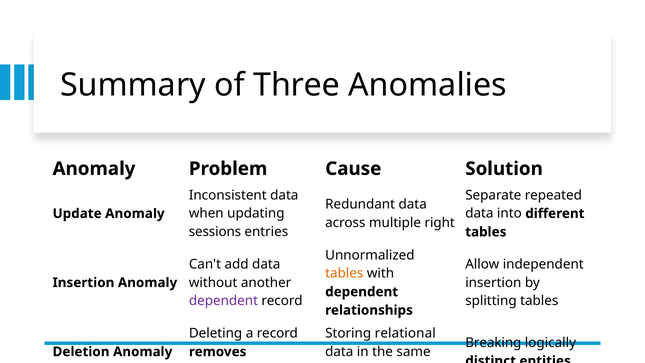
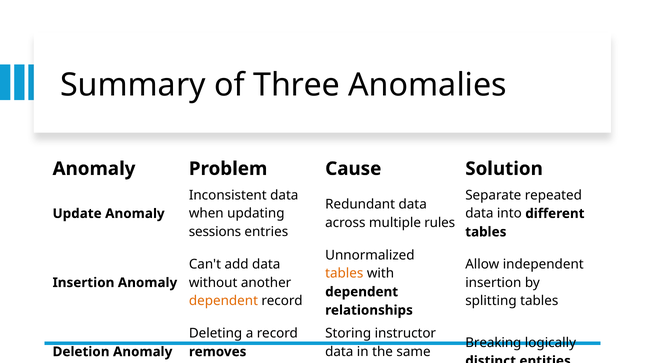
right: right -> rules
dependent at (223, 301) colour: purple -> orange
relational: relational -> instructor
